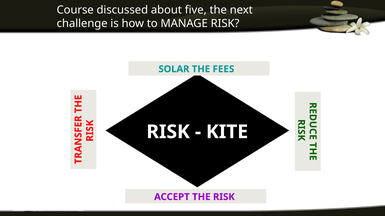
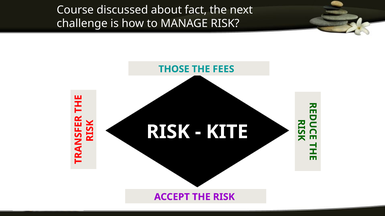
five: five -> fact
SOLAR: SOLAR -> THOSE
